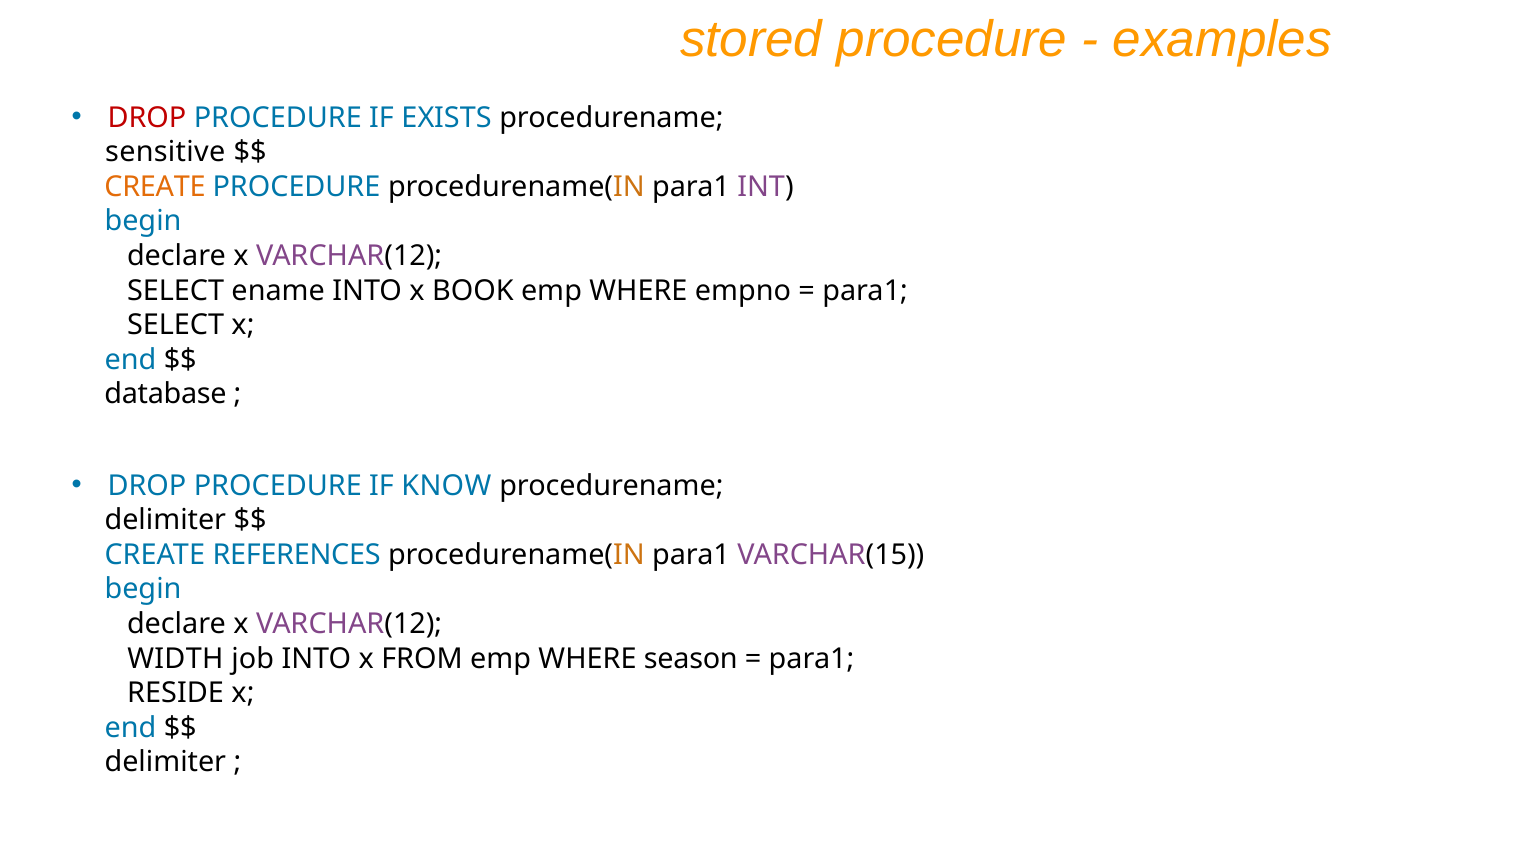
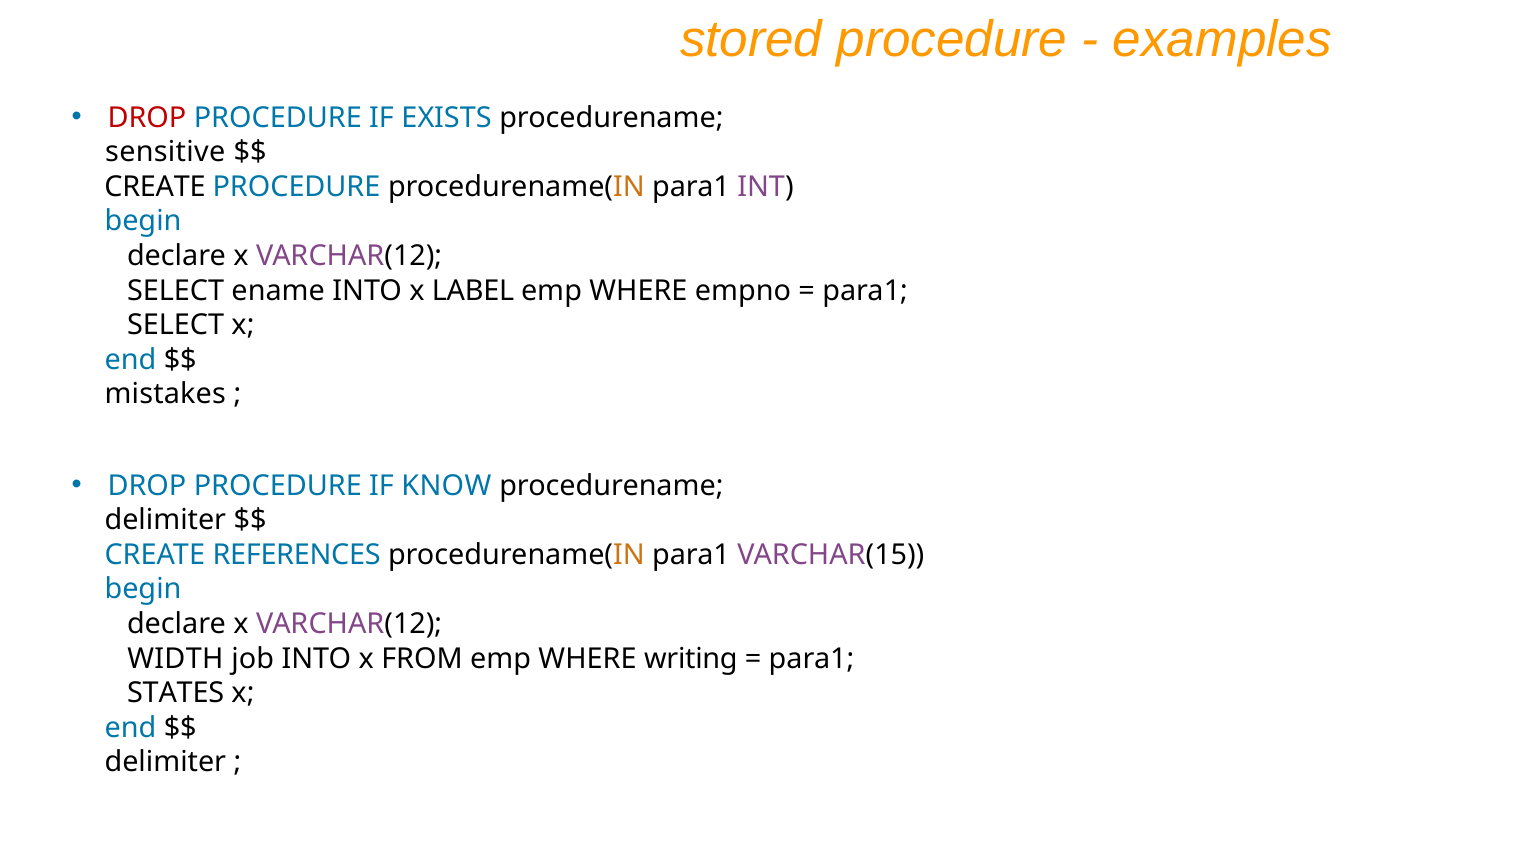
CREATE at (155, 187) colour: orange -> black
BOOK: BOOK -> LABEL
database: database -> mistakes
season: season -> writing
RESIDE: RESIDE -> STATES
